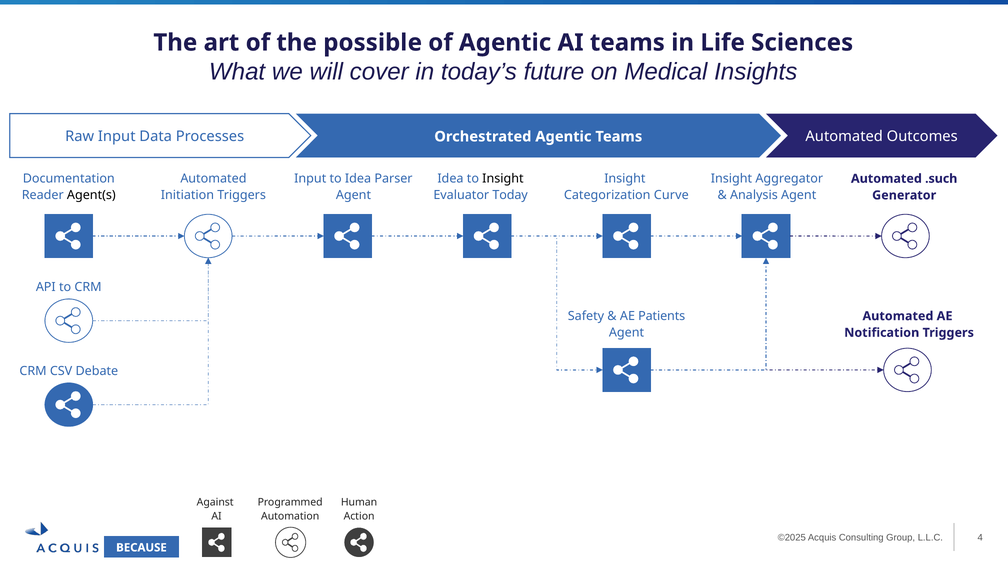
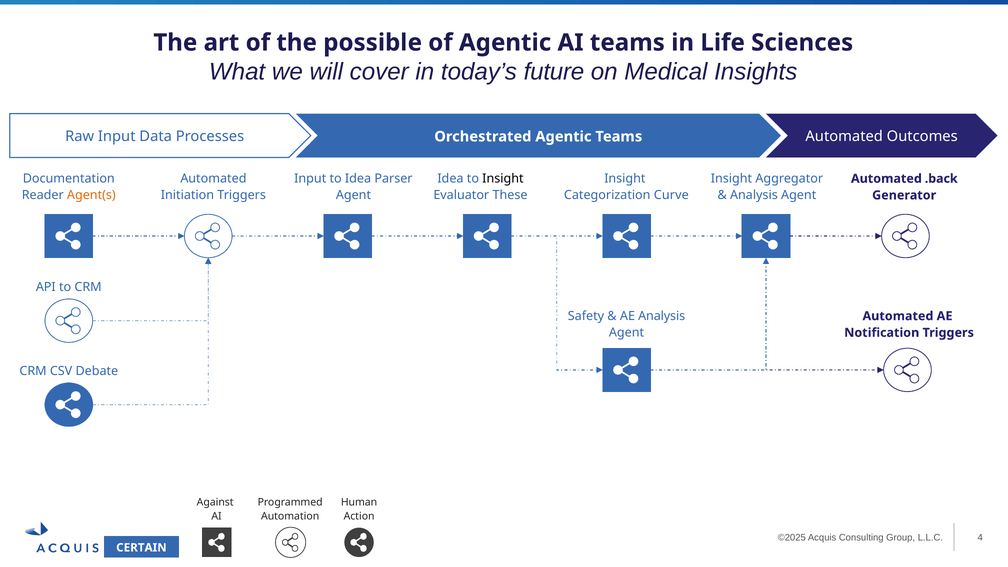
.such: .such -> .back
Agent(s colour: black -> orange
Today: Today -> These
AE Patients: Patients -> Analysis
BECAUSE: BECAUSE -> CERTAIN
